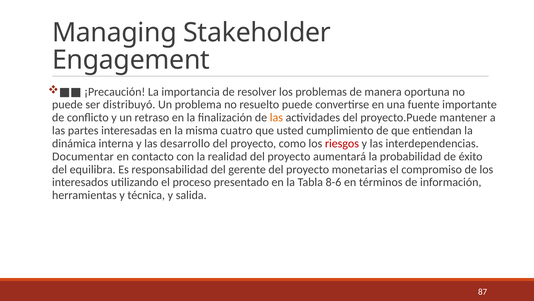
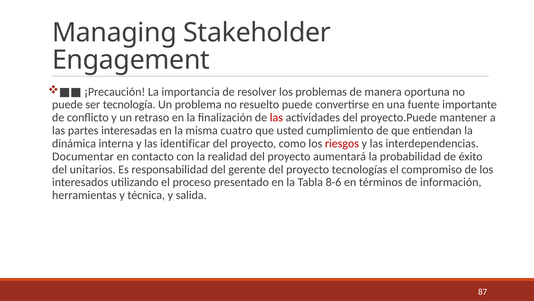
distribuyó: distribuyó -> tecnología
las at (276, 117) colour: orange -> red
desarrollo: desarrollo -> identificar
equilibra: equilibra -> unitarios
monetarias: monetarias -> tecnologías
